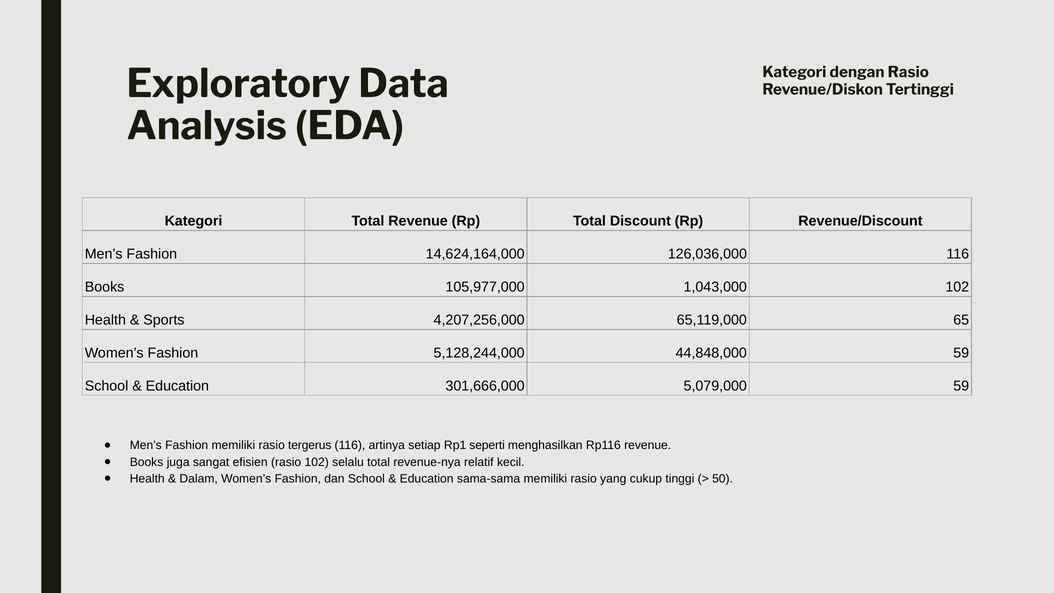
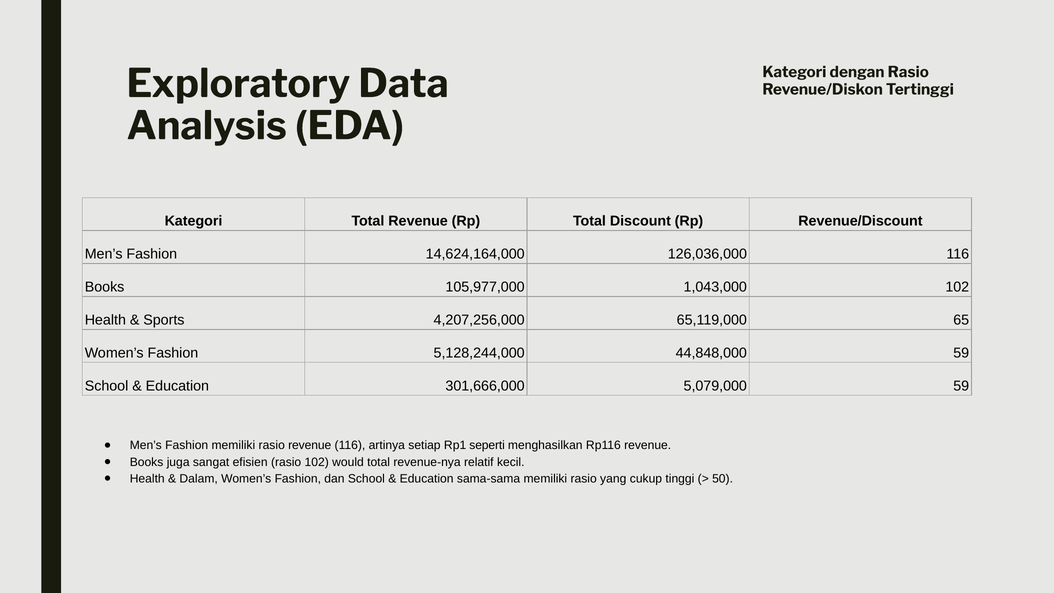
rasio tergerus: tergerus -> revenue
selalu: selalu -> would
